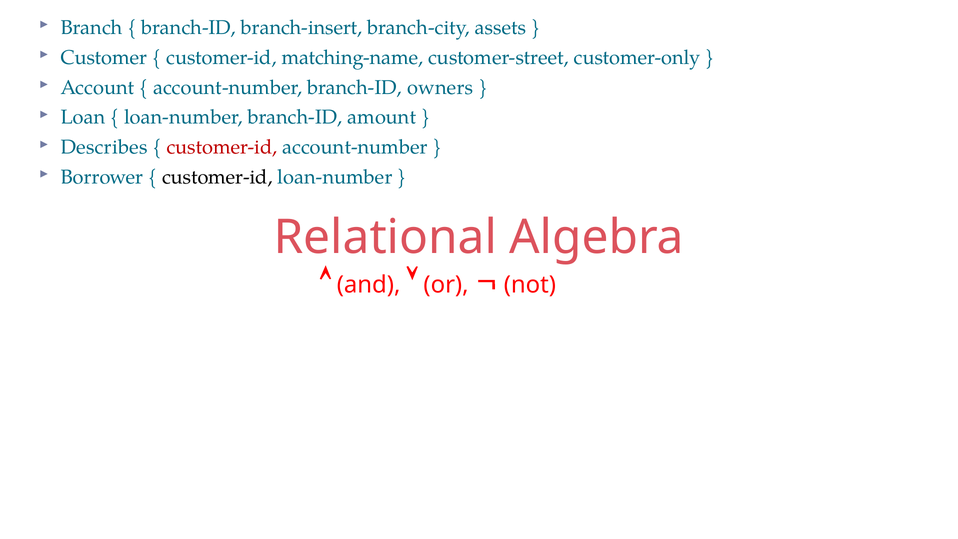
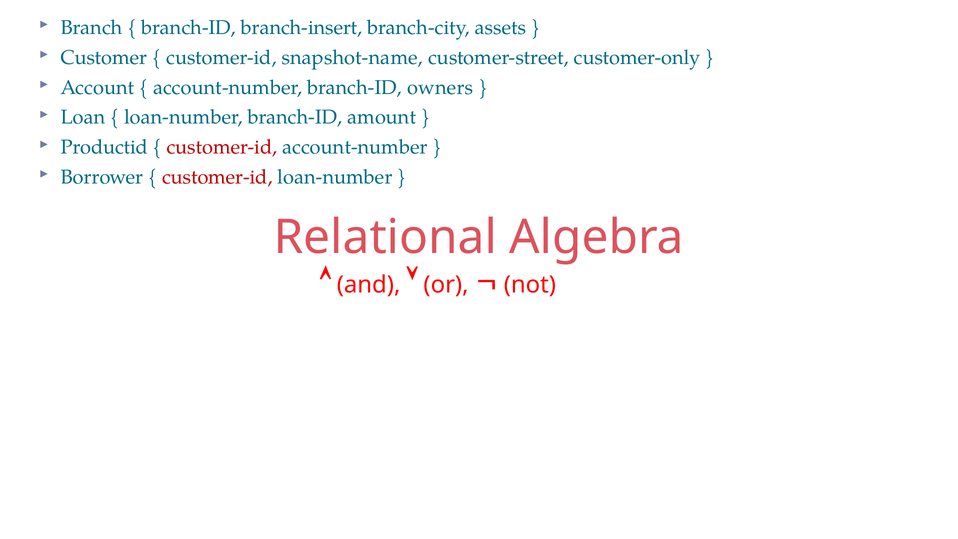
matching-name: matching-name -> snapshot-name
Describes: Describes -> Productid
customer-id at (217, 177) colour: black -> red
